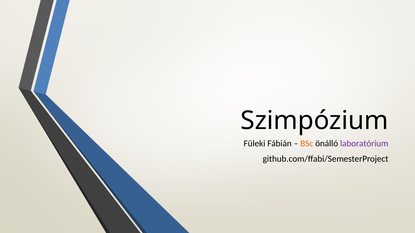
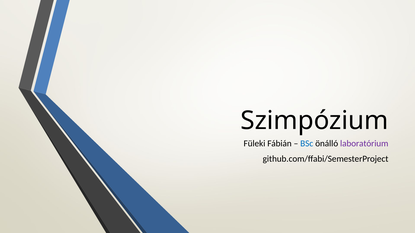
BSc colour: orange -> blue
